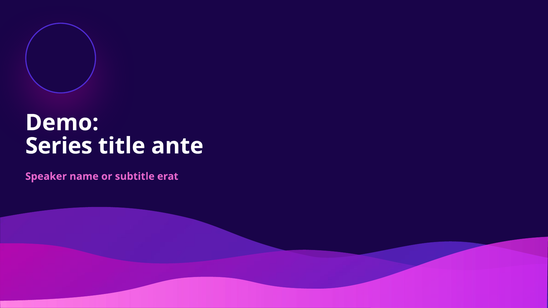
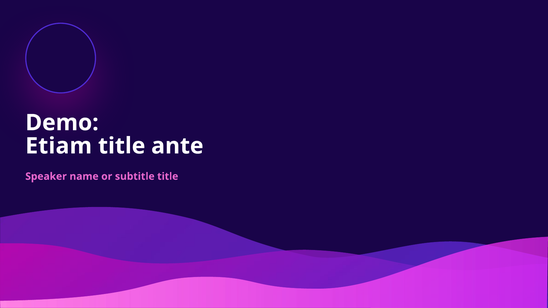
Series: Series -> Etiam
subtitle erat: erat -> title
